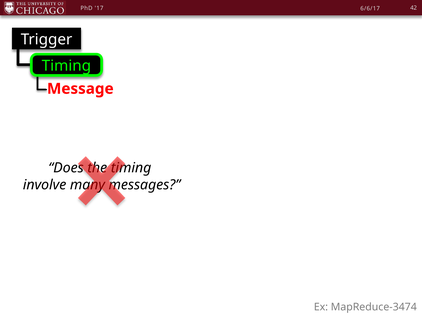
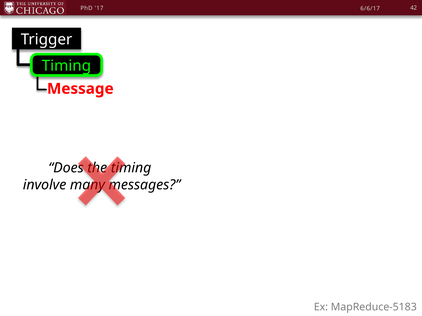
MapReduce-3474: MapReduce-3474 -> MapReduce-5183
